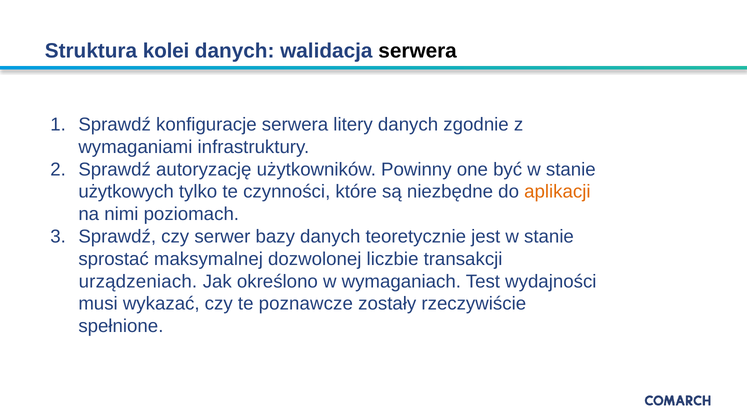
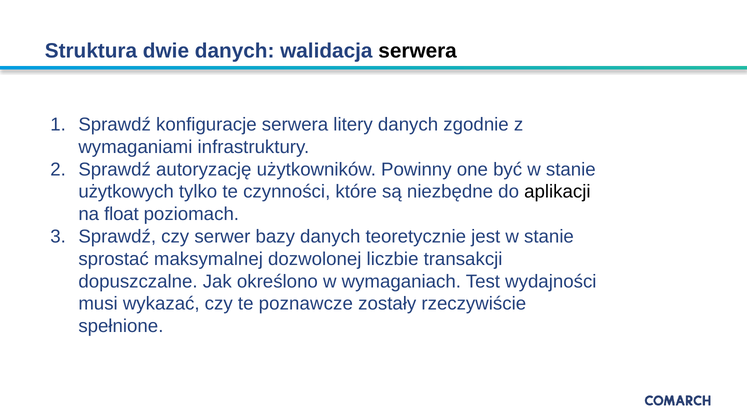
kolei: kolei -> dwie
aplikacji colour: orange -> black
nimi: nimi -> float
urządzeniach: urządzeniach -> dopuszczalne
